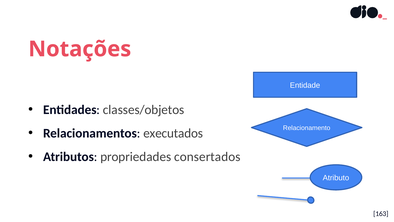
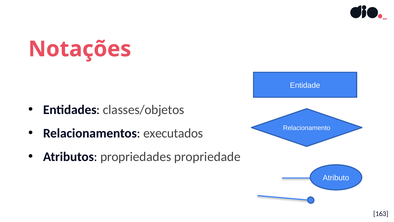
consertados: consertados -> propriedade
